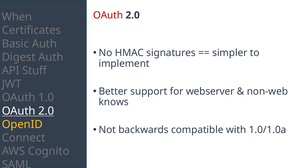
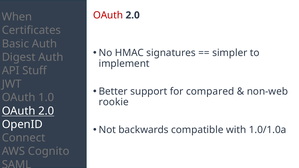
webserver: webserver -> compared
knows: knows -> rookie
OpenID colour: yellow -> white
